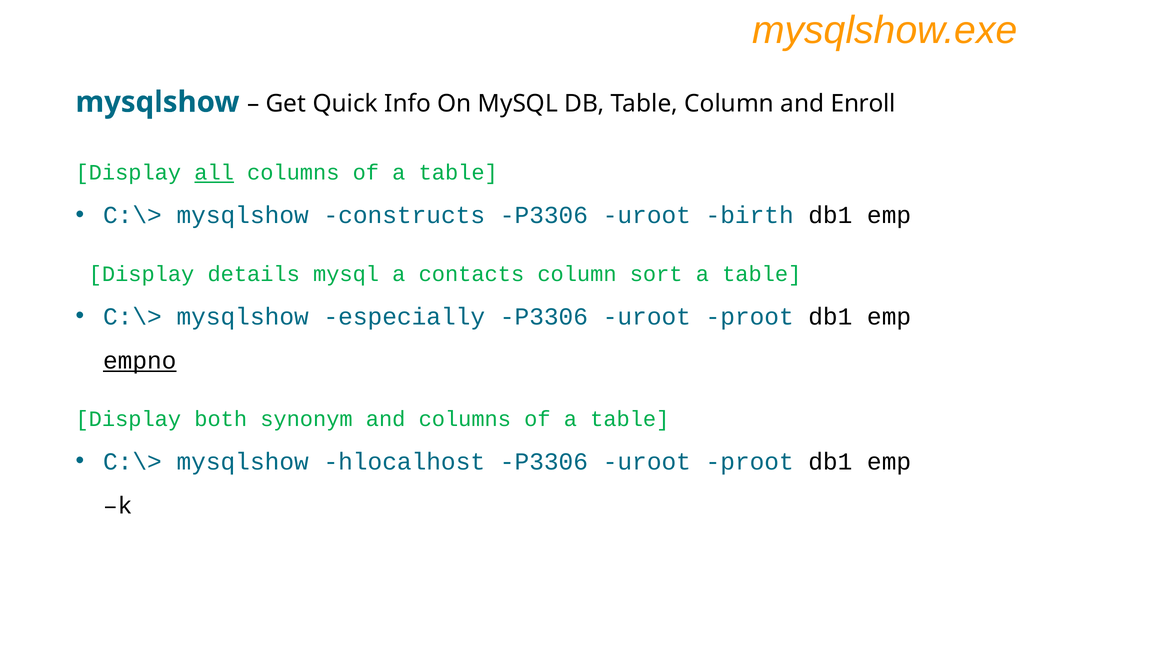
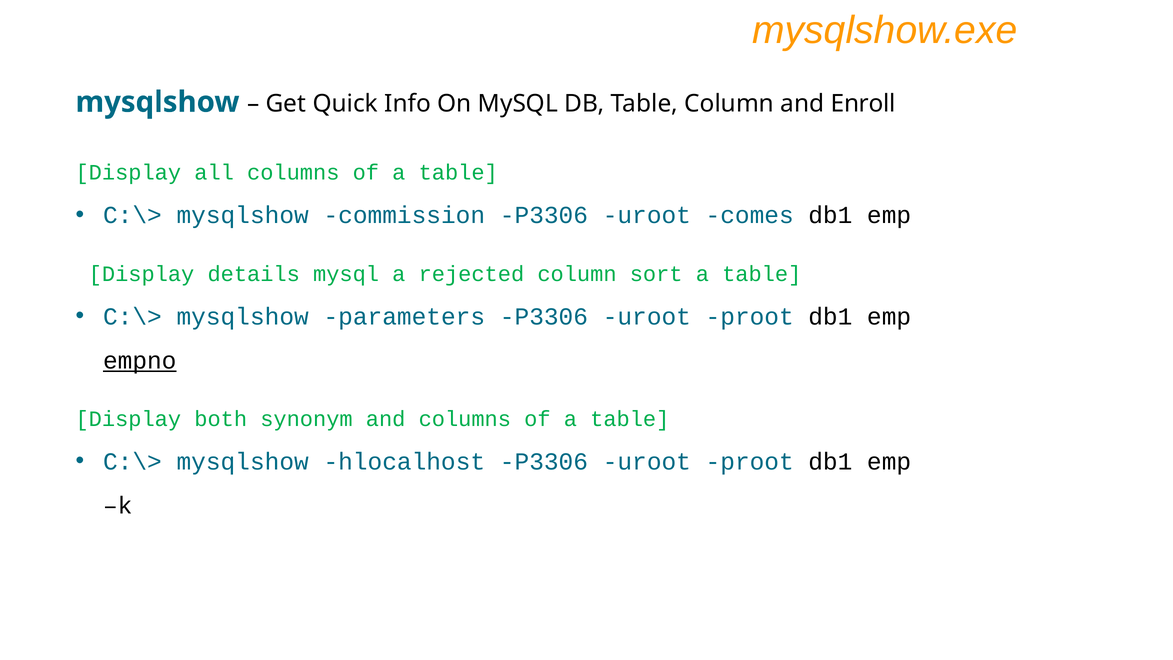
all underline: present -> none
constructs: constructs -> commission
birth: birth -> comes
contacts: contacts -> rejected
especially: especially -> parameters
